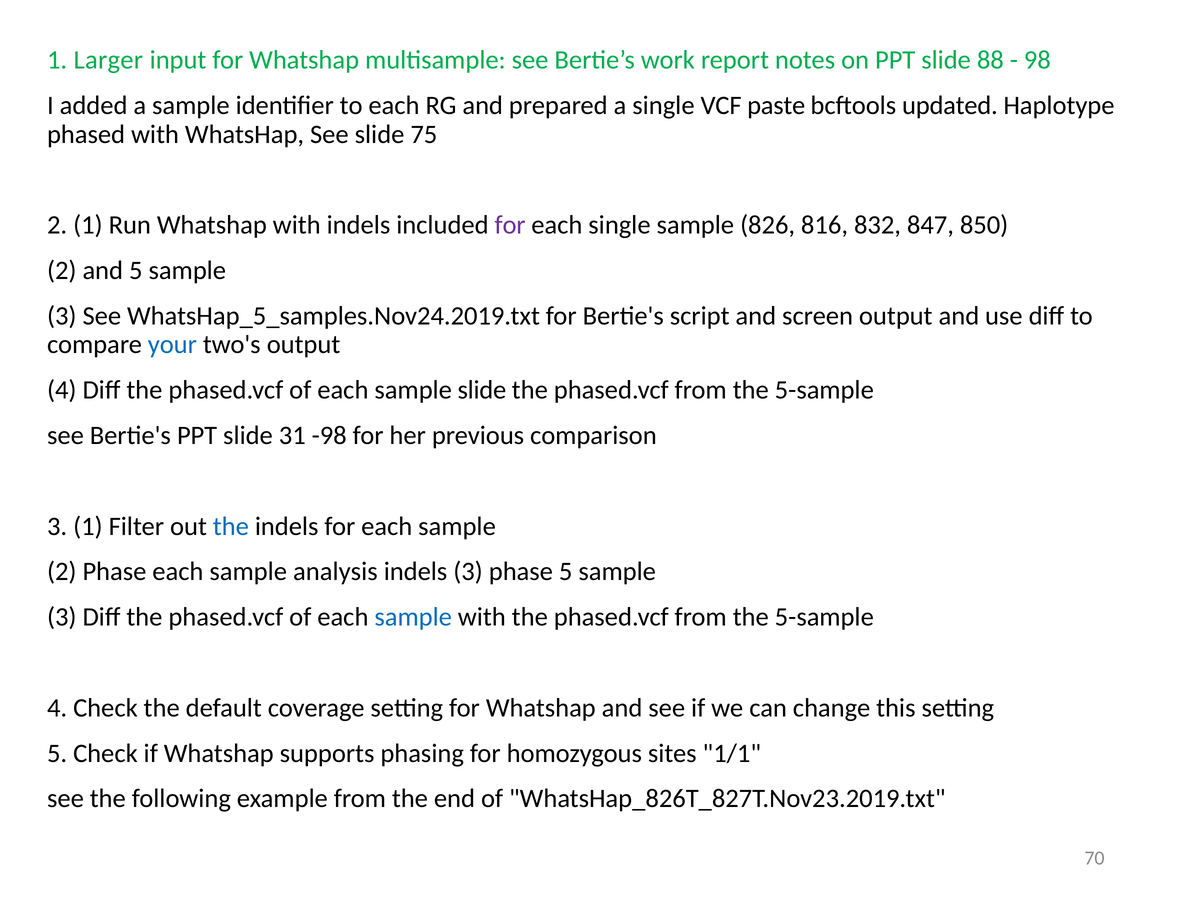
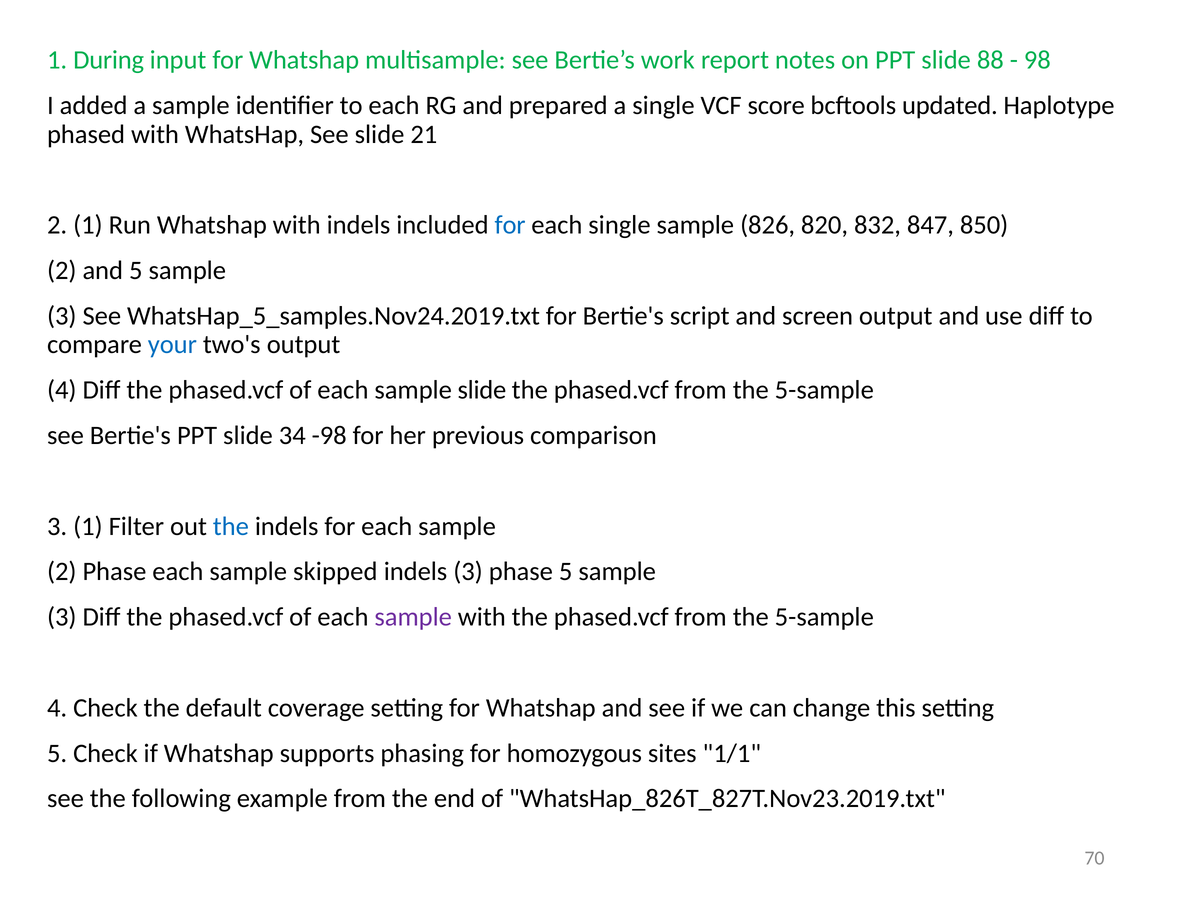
Larger: Larger -> During
paste: paste -> score
75: 75 -> 21
for at (510, 225) colour: purple -> blue
816: 816 -> 820
31: 31 -> 34
analysis: analysis -> skipped
sample at (413, 617) colour: blue -> purple
